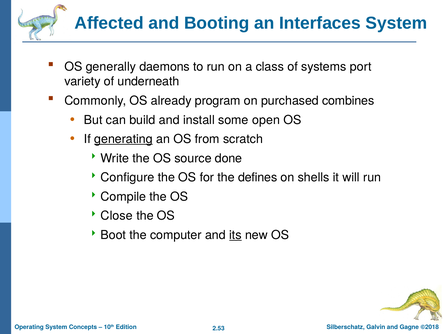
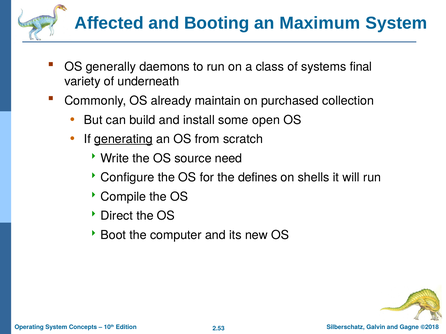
Interfaces: Interfaces -> Maximum
port: port -> final
program: program -> maintain
combines: combines -> collection
done: done -> need
Close: Close -> Direct
its underline: present -> none
